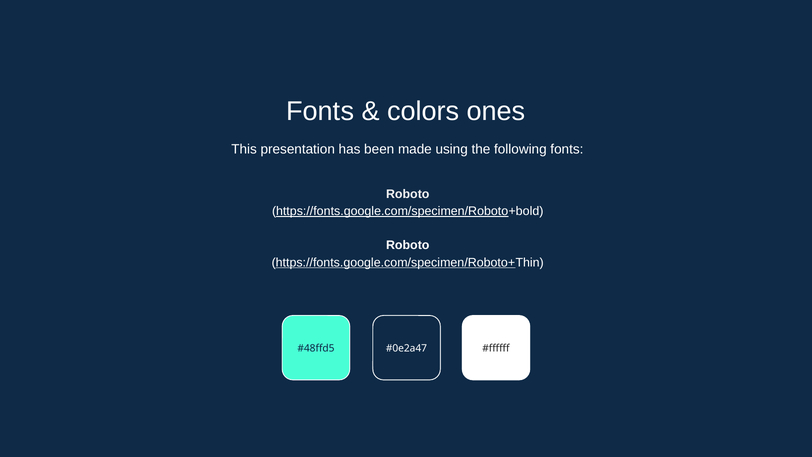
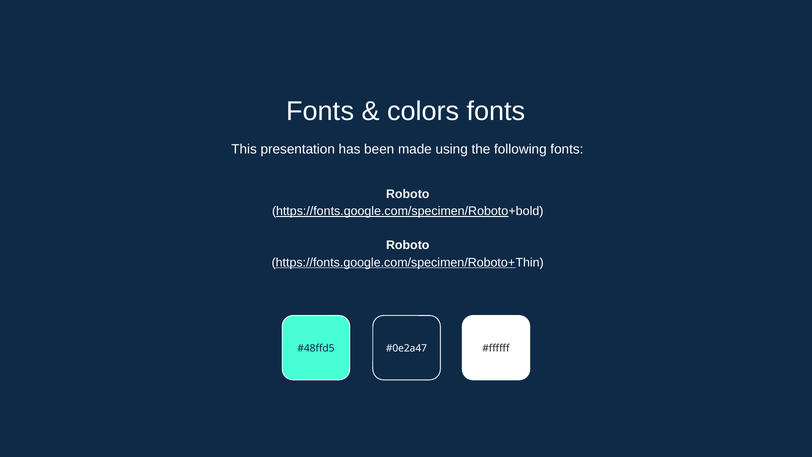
colors ones: ones -> fonts
